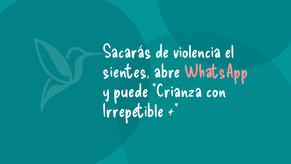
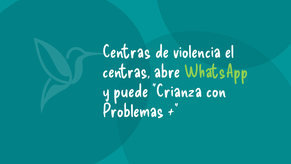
Sacarás at (127, 52): Sacarás -> Centras
sientes at (126, 72): sientes -> centras
WhatsApp colour: pink -> light green
Irrepetible: Irrepetible -> Problemas
